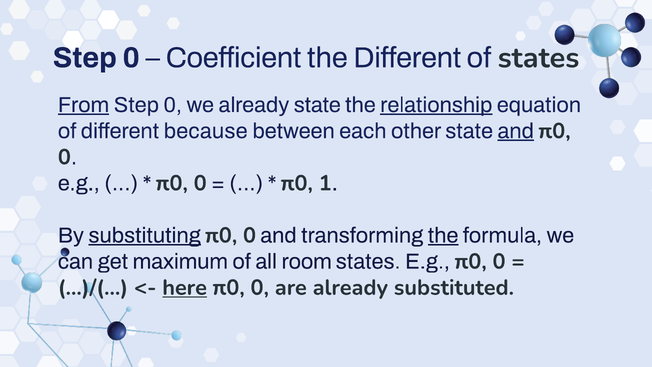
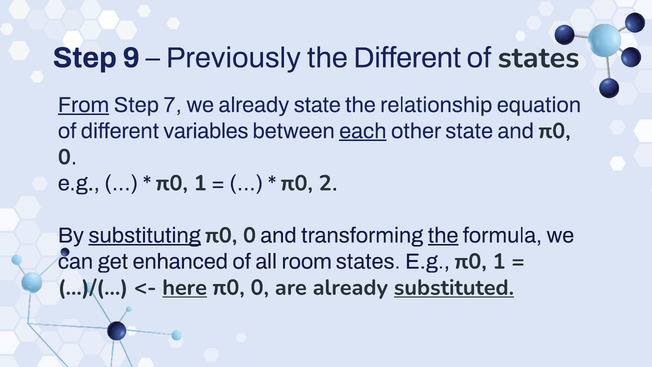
0 at (131, 58): 0 -> 9
Coefficient: Coefficient -> Previously
0 at (173, 105): 0 -> 7
relationship underline: present -> none
because: because -> variables
each underline: none -> present
and at (516, 131) underline: present -> none
0 at (200, 183): 0 -> 1
1: 1 -> 2
maximum: maximum -> enhanced
E.g π0 0: 0 -> 1
substituted underline: none -> present
